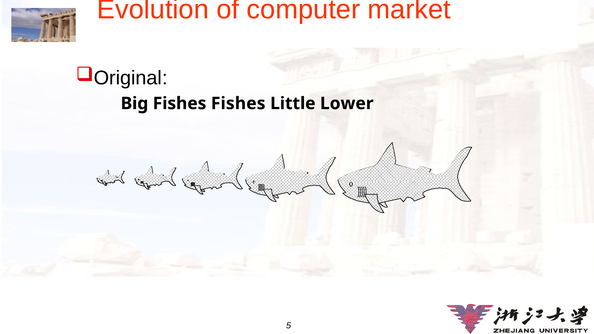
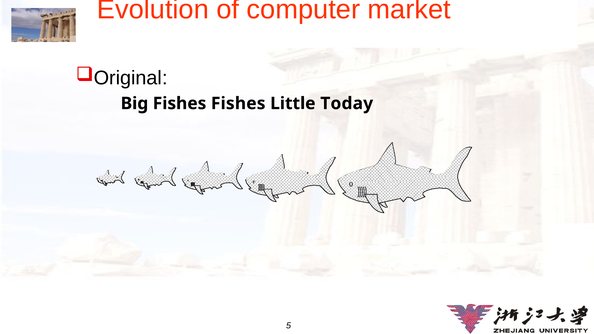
Lower: Lower -> Today
